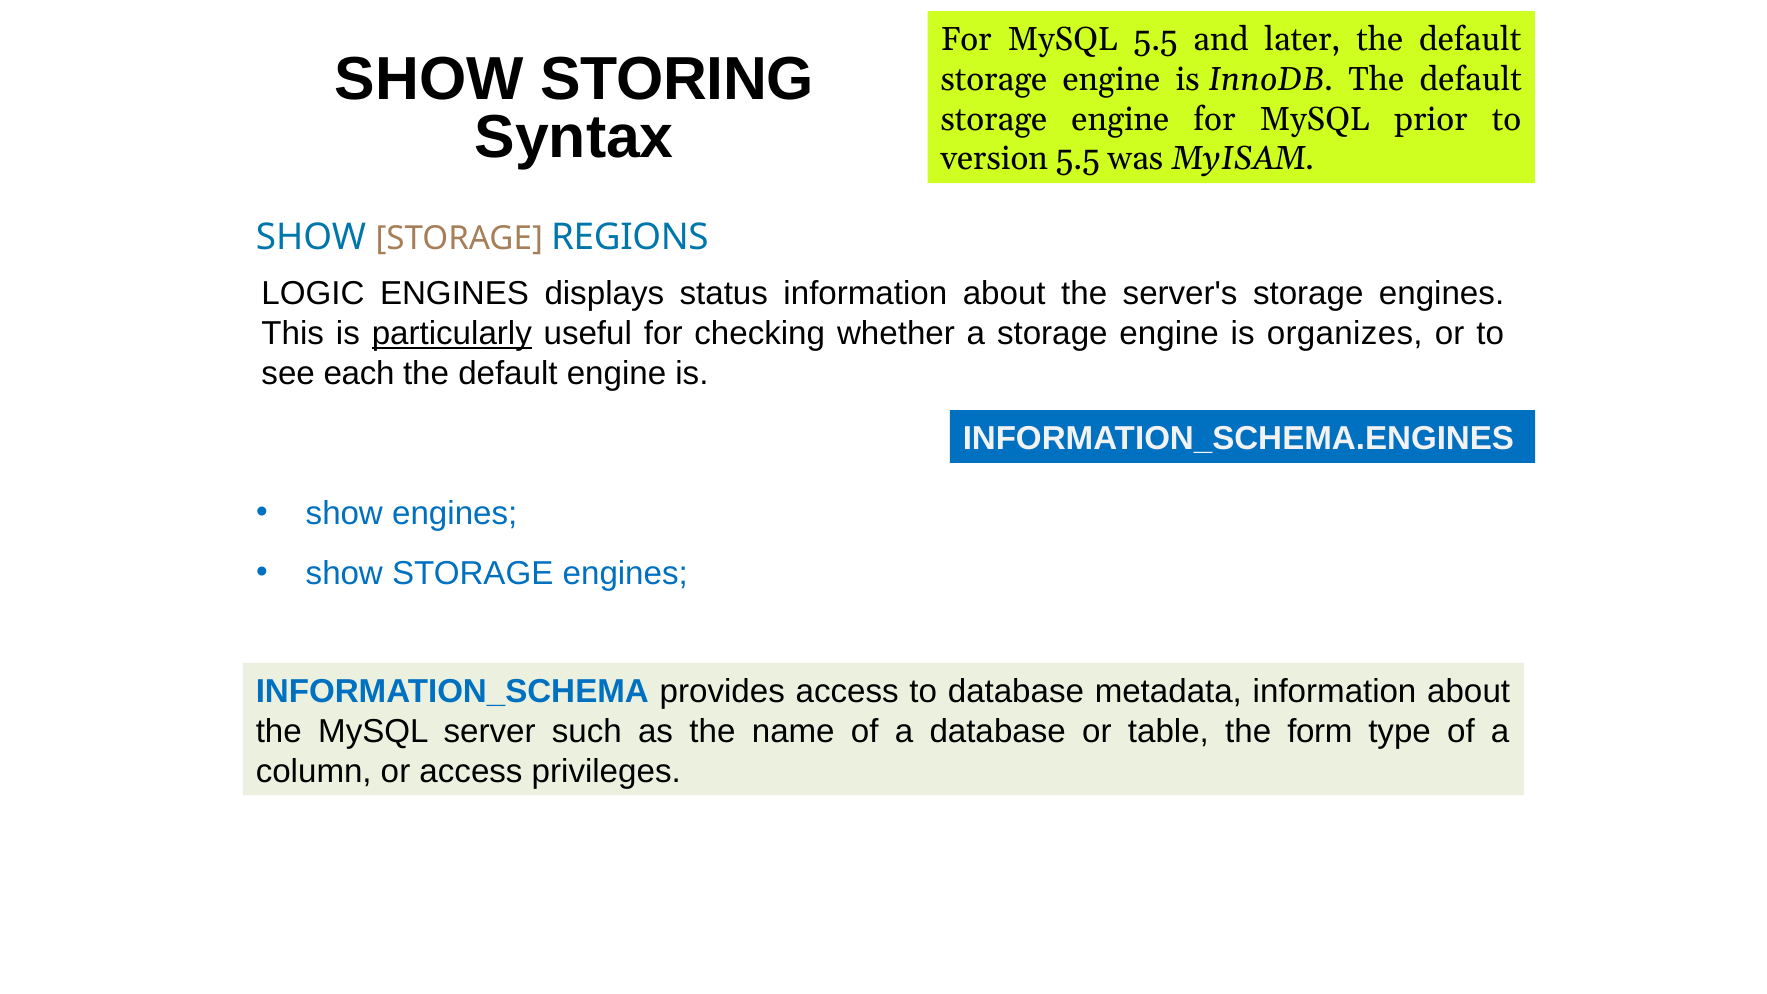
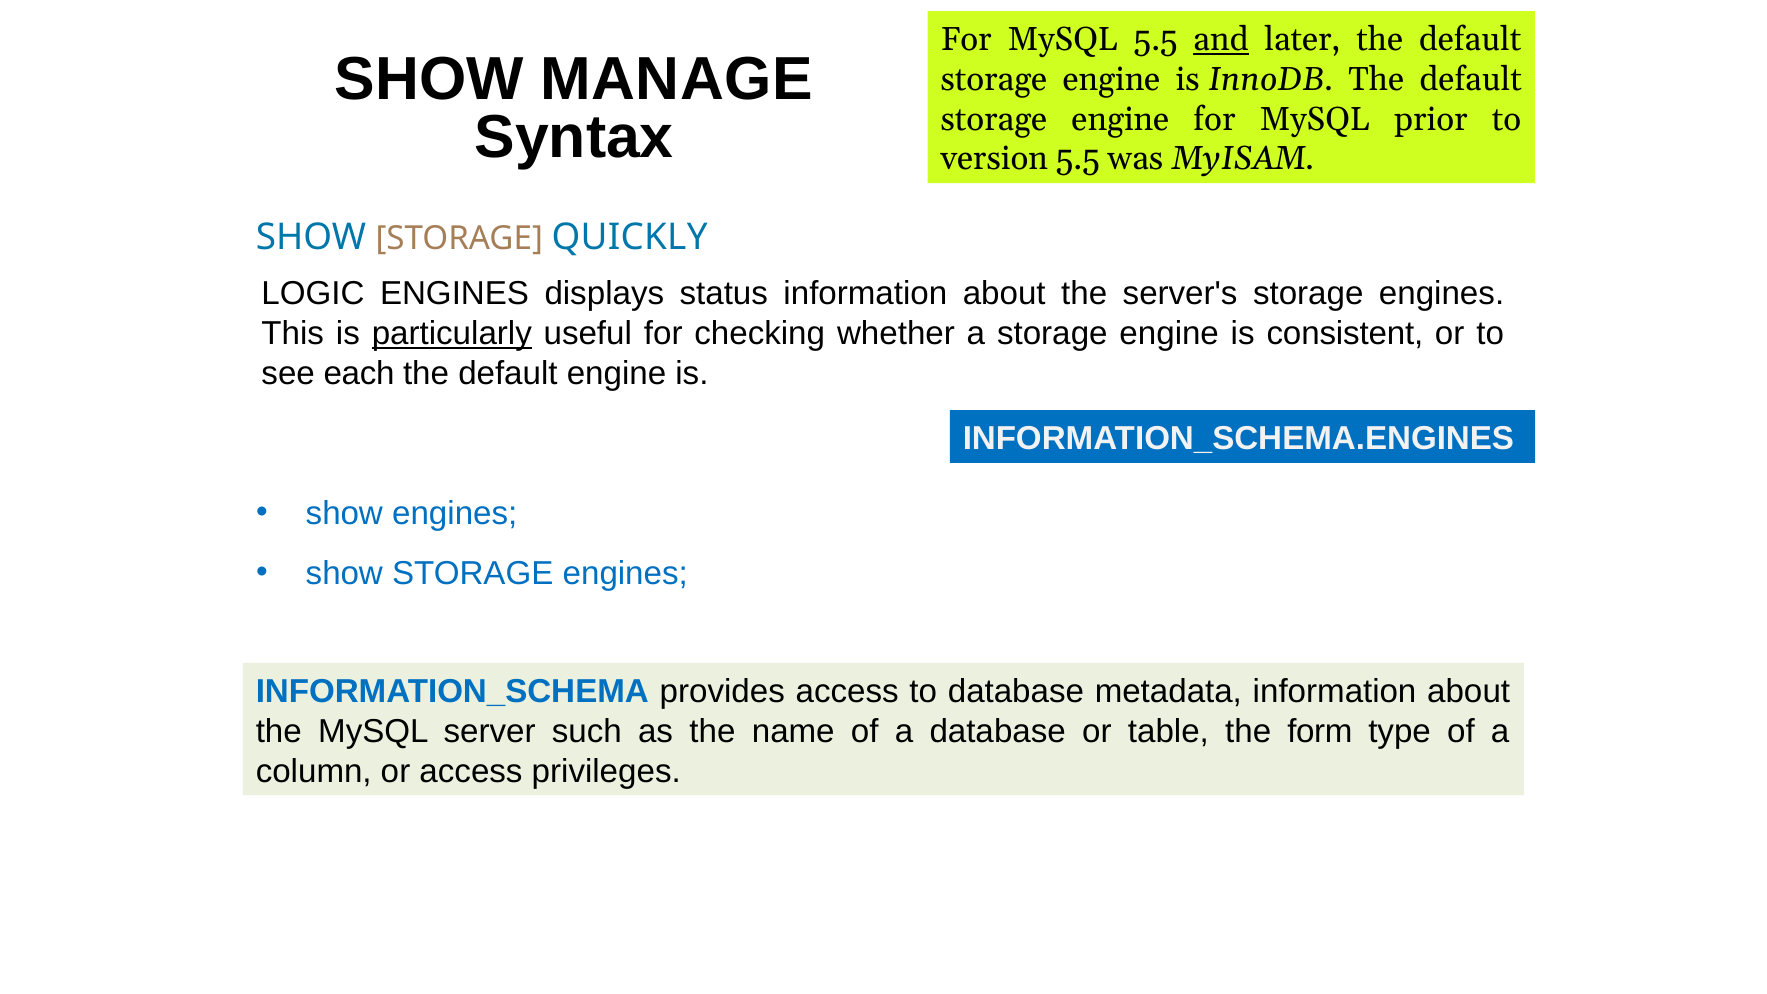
and underline: none -> present
STORING: STORING -> MANAGE
REGIONS: REGIONS -> QUICKLY
organizes: organizes -> consistent
